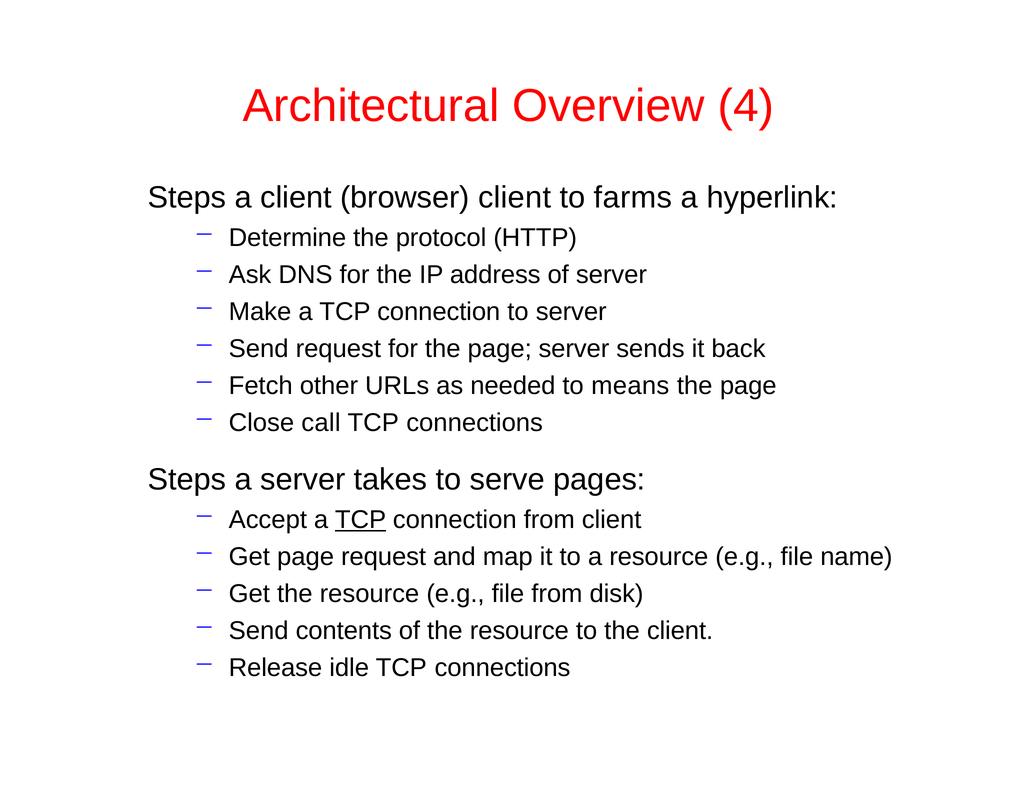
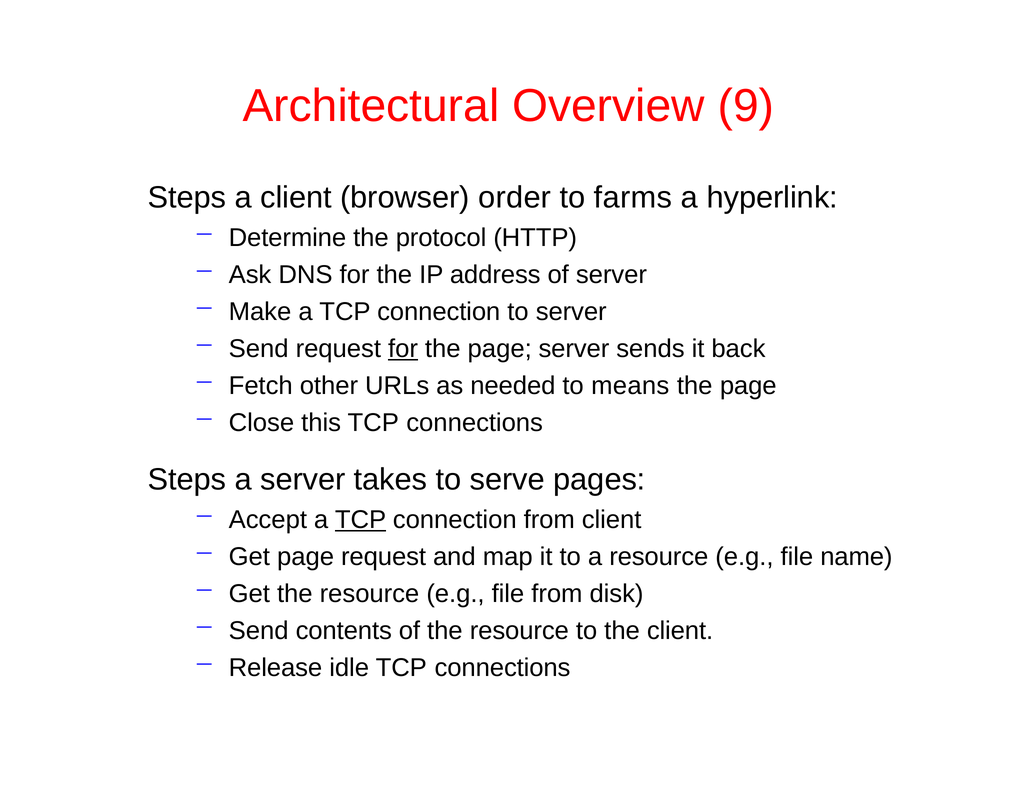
4: 4 -> 9
browser client: client -> order
for at (403, 349) underline: none -> present
call: call -> this
